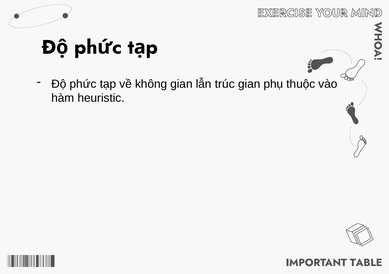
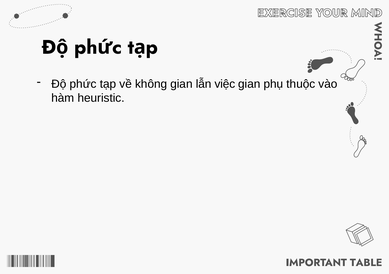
trúc: trúc -> việc
